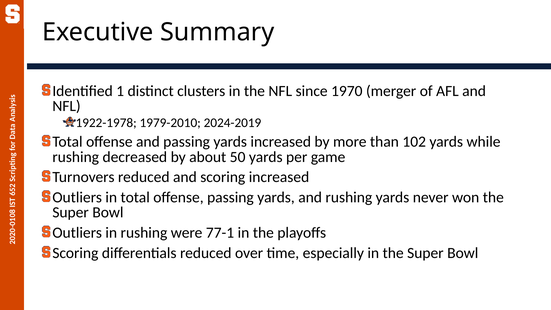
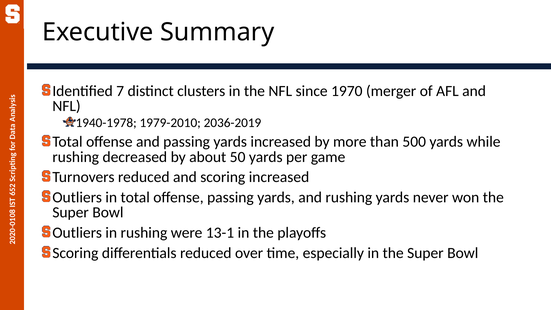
Identified 1: 1 -> 7
1922-1978: 1922-1978 -> 1940-1978
2024-2019: 2024-2019 -> 2036-2019
102: 102 -> 500
77-1: 77-1 -> 13-1
